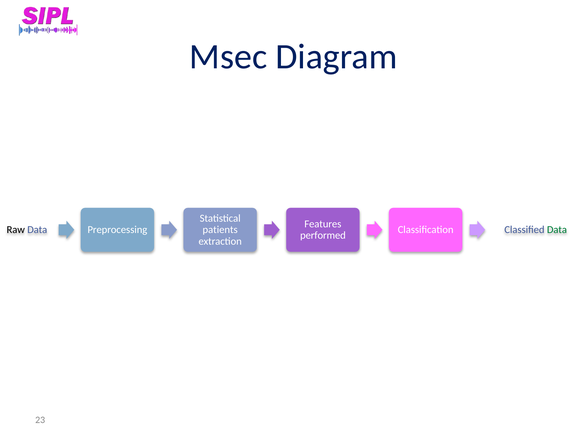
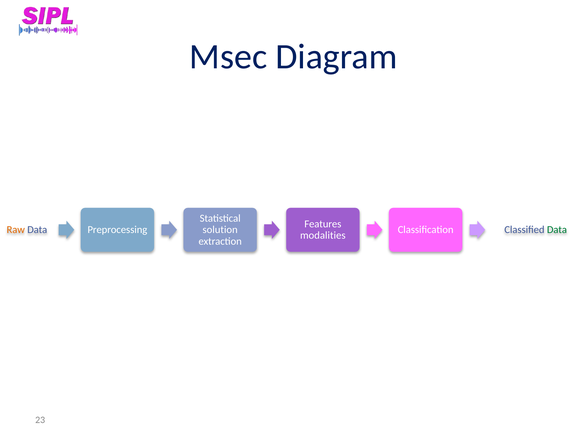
Raw colour: black -> orange
patients: patients -> solution
performed: performed -> modalities
